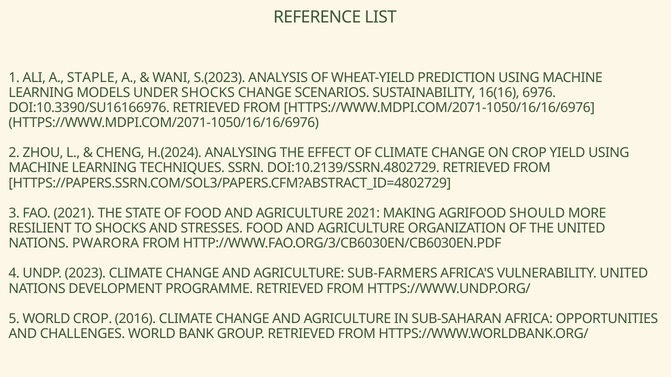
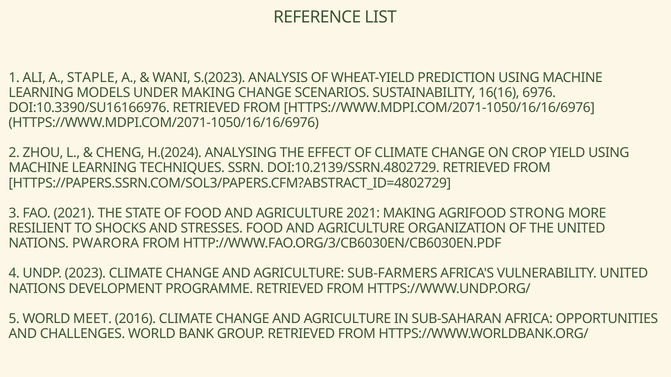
UNDER SHOCKS: SHOCKS -> MAKING
SHOULD: SHOULD -> STRONG
WORLD CROP: CROP -> MEET
